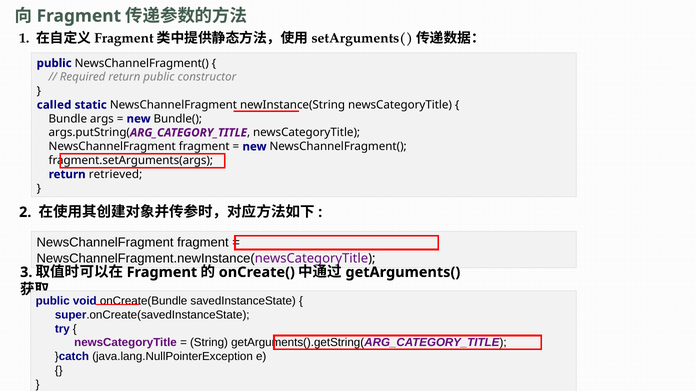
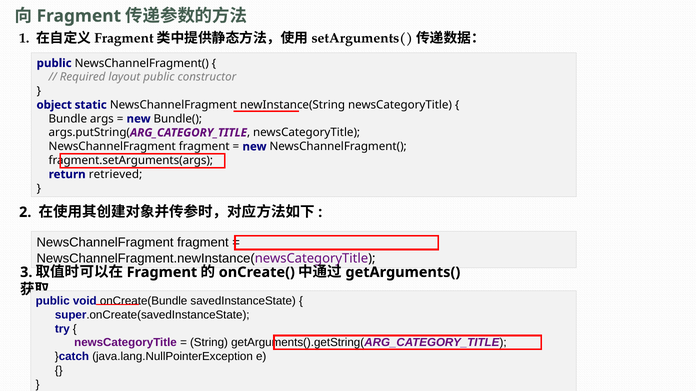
Required return: return -> layout
called: called -> object
